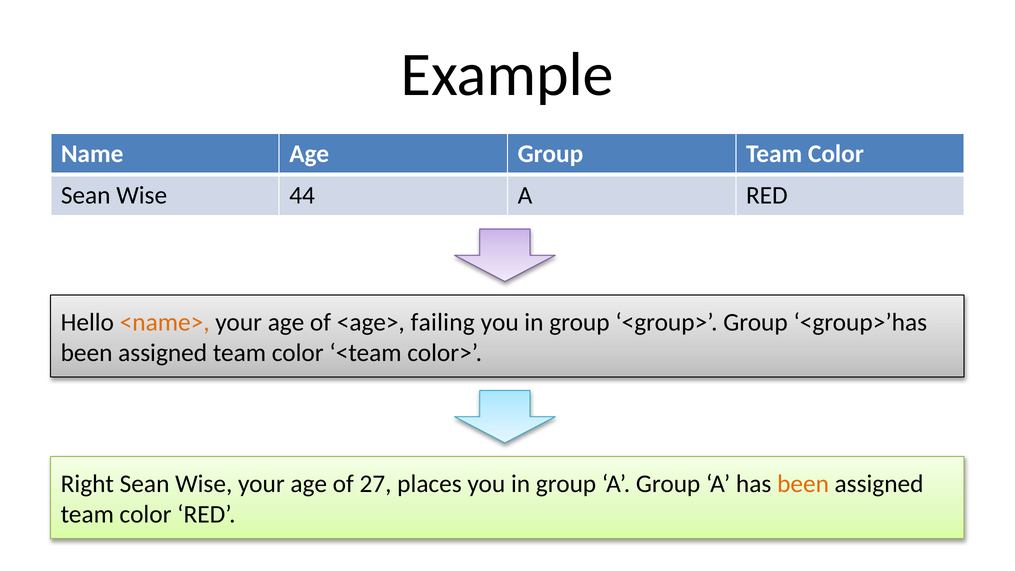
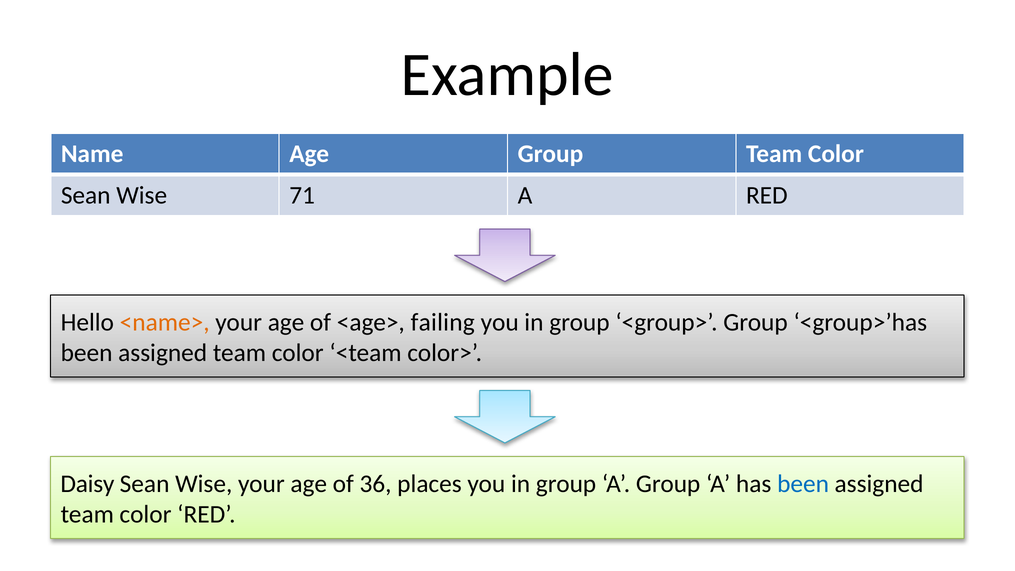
44: 44 -> 71
Right: Right -> Daisy
27: 27 -> 36
been at (803, 484) colour: orange -> blue
